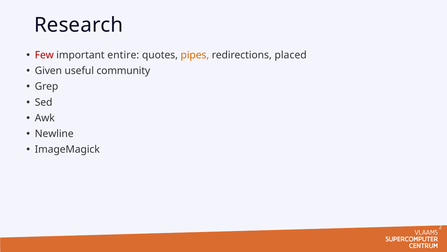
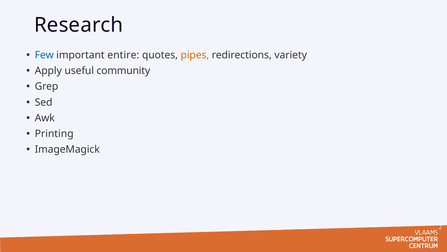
Few colour: red -> blue
placed: placed -> variety
Given: Given -> Apply
Newline: Newline -> Printing
